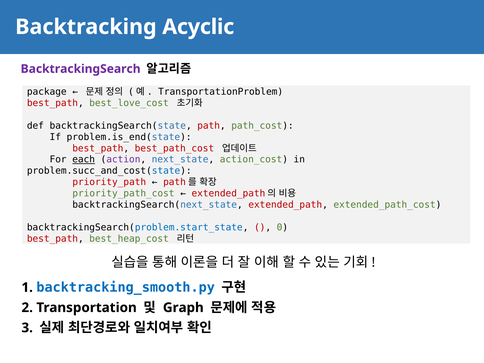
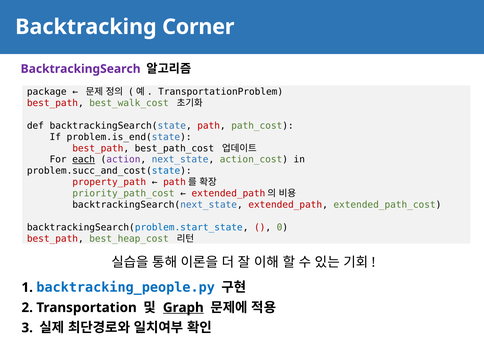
Acyclic: Acyclic -> Corner
best_love_cost: best_love_cost -> best_walk_cost
best_path_cost colour: red -> black
priority_path: priority_path -> property_path
backtracking_smooth.py: backtracking_smooth.py -> backtracking_people.py
Graph underline: none -> present
